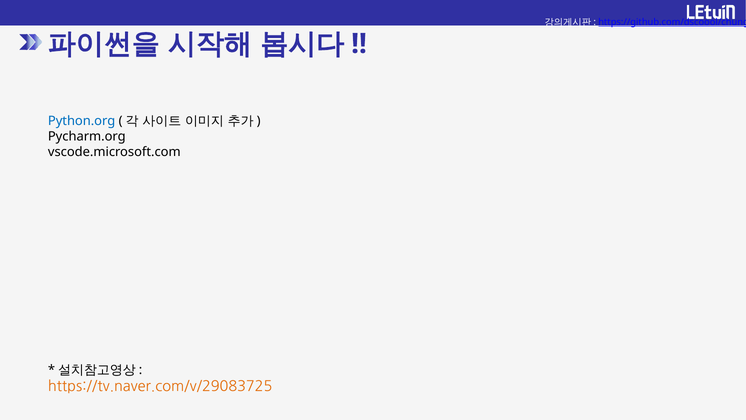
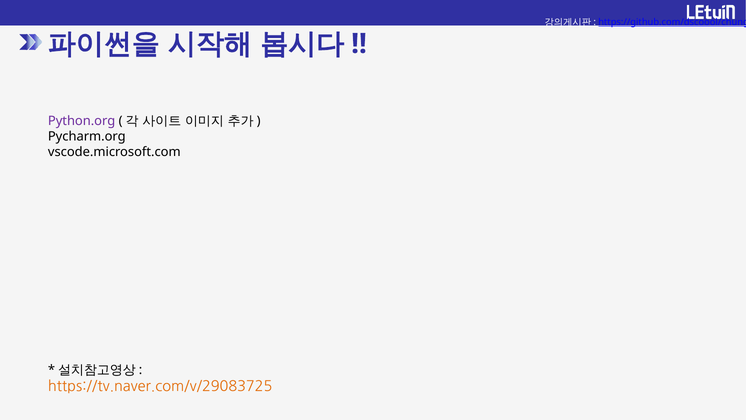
Python.org colour: blue -> purple
